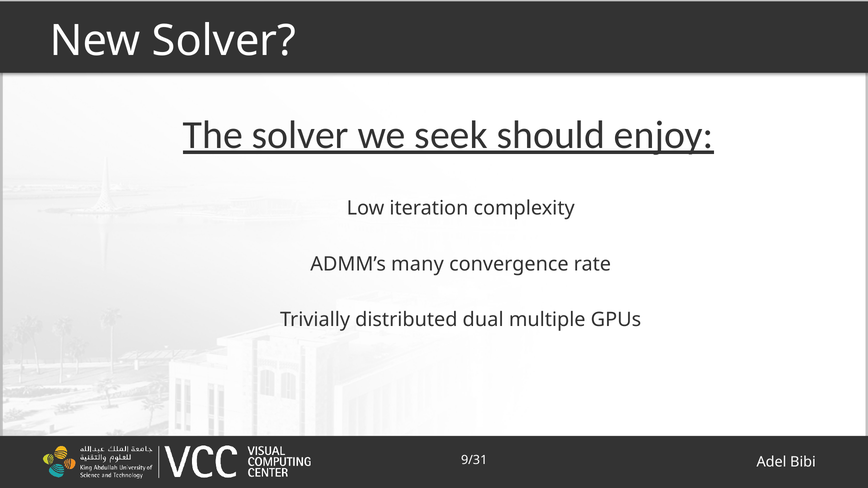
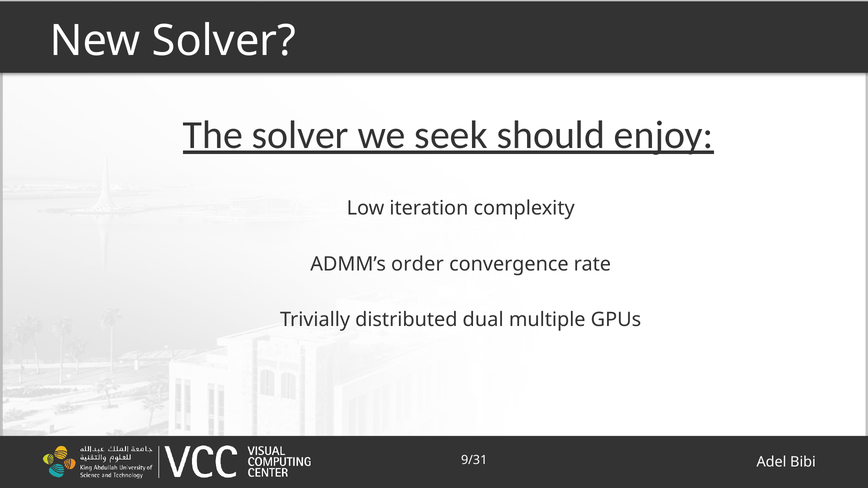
many: many -> order
